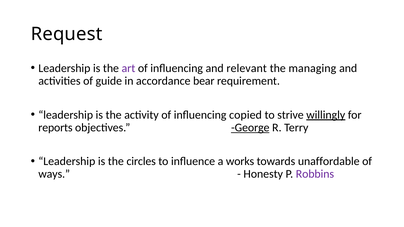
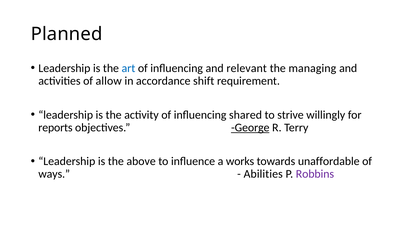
Request: Request -> Planned
art colour: purple -> blue
guide: guide -> allow
bear: bear -> shift
copied: copied -> shared
willingly underline: present -> none
circles: circles -> above
Honesty: Honesty -> Abilities
